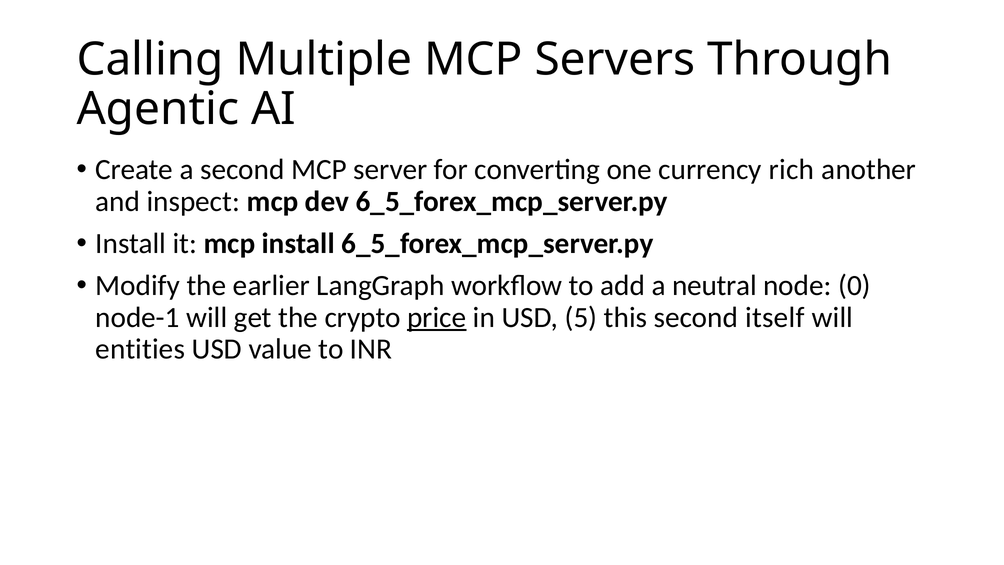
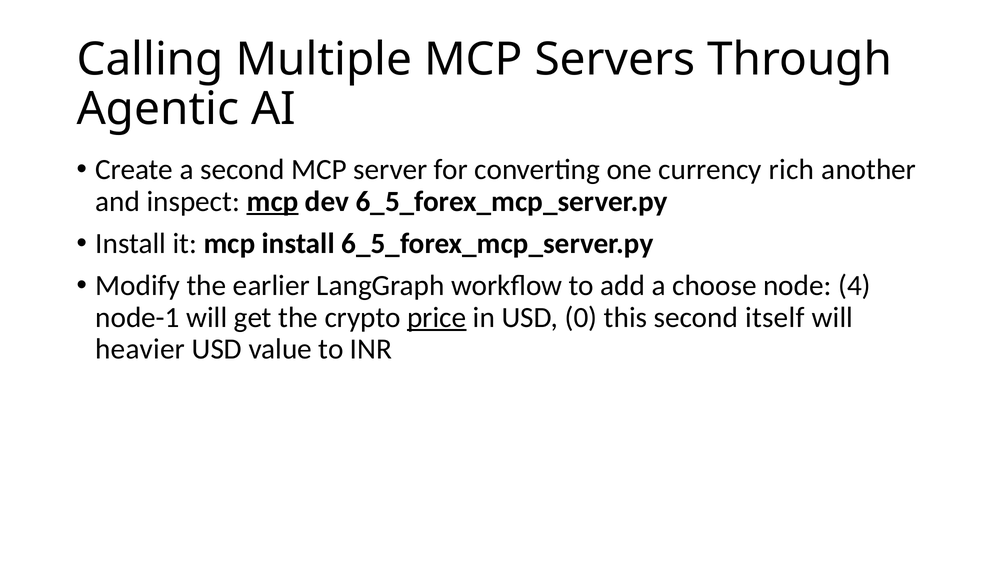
mcp at (273, 201) underline: none -> present
neutral: neutral -> choose
0: 0 -> 4
5: 5 -> 0
entities: entities -> heavier
